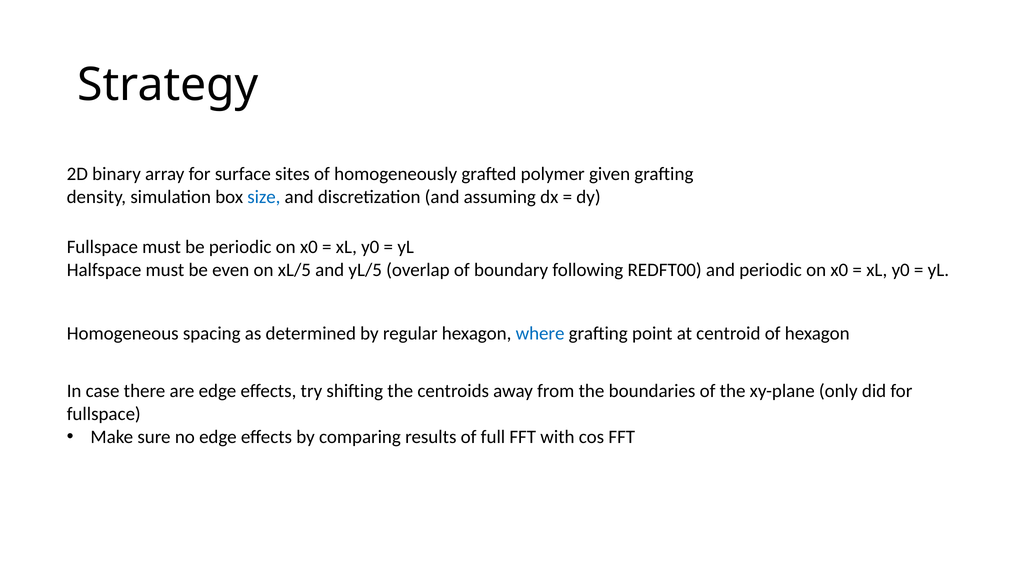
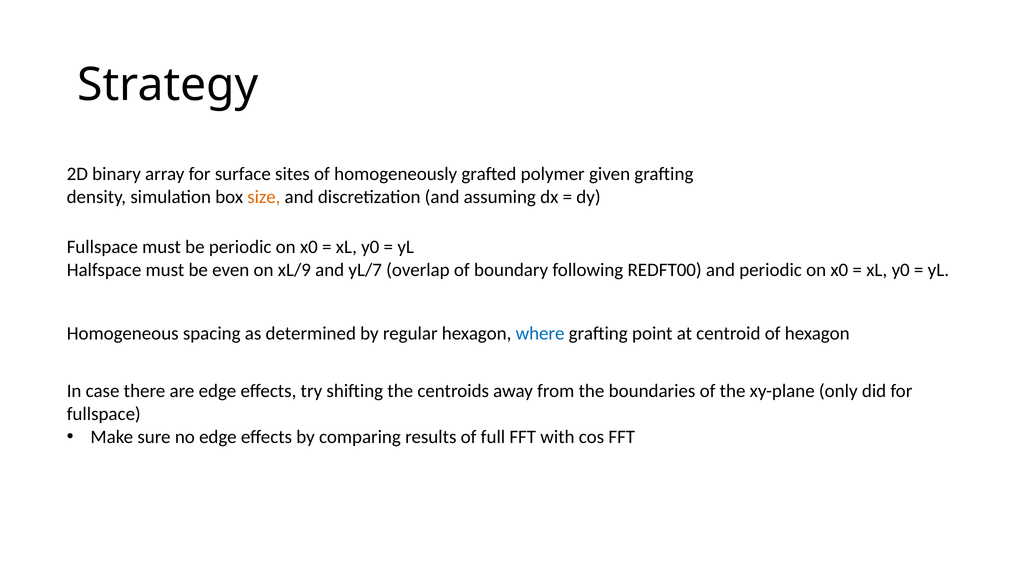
size colour: blue -> orange
xL/5: xL/5 -> xL/9
yL/5: yL/5 -> yL/7
